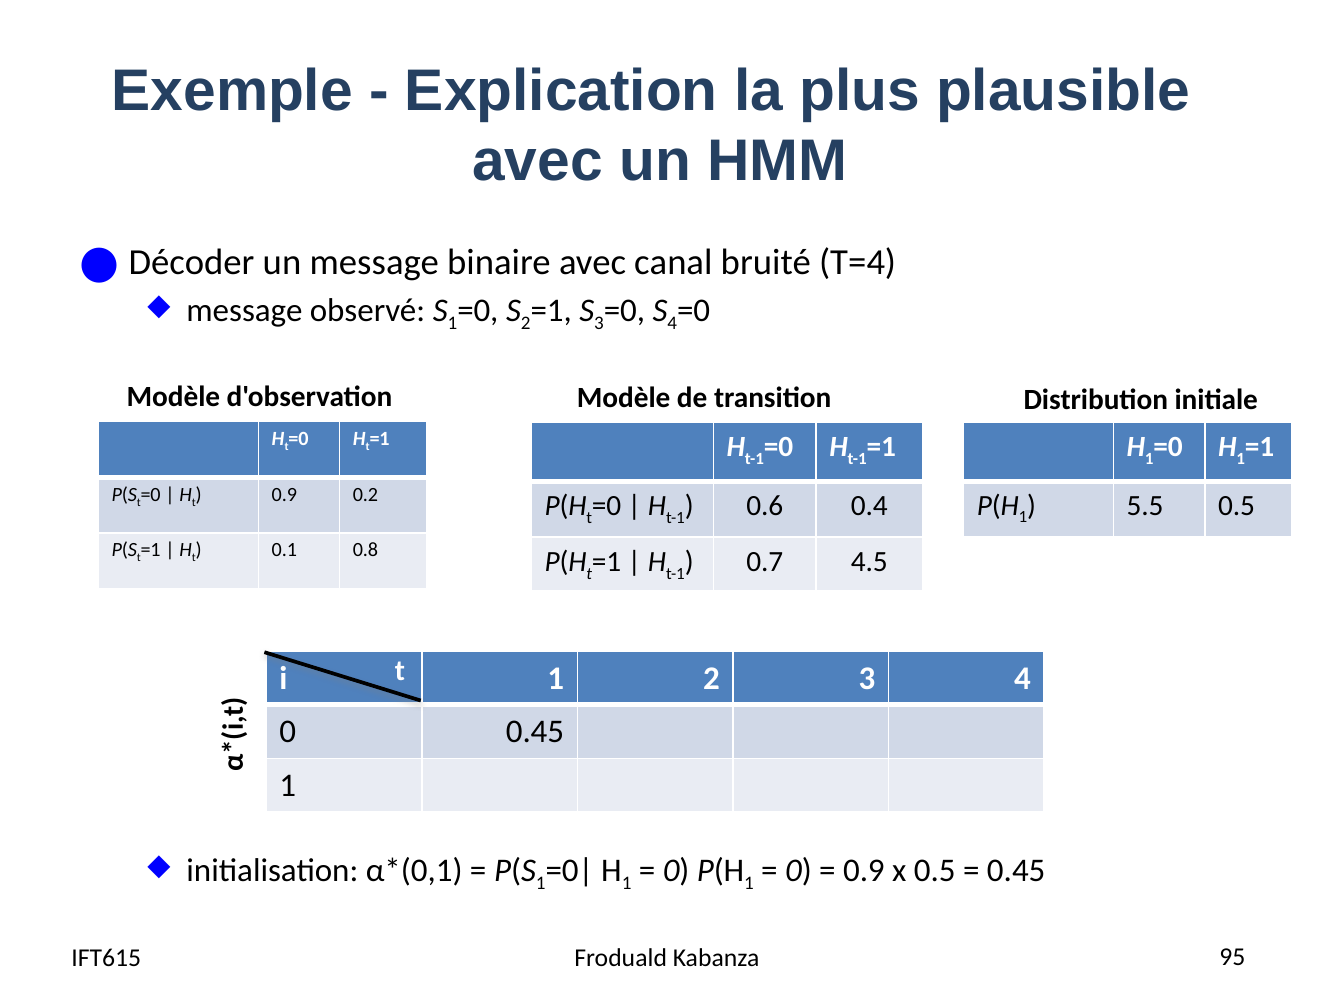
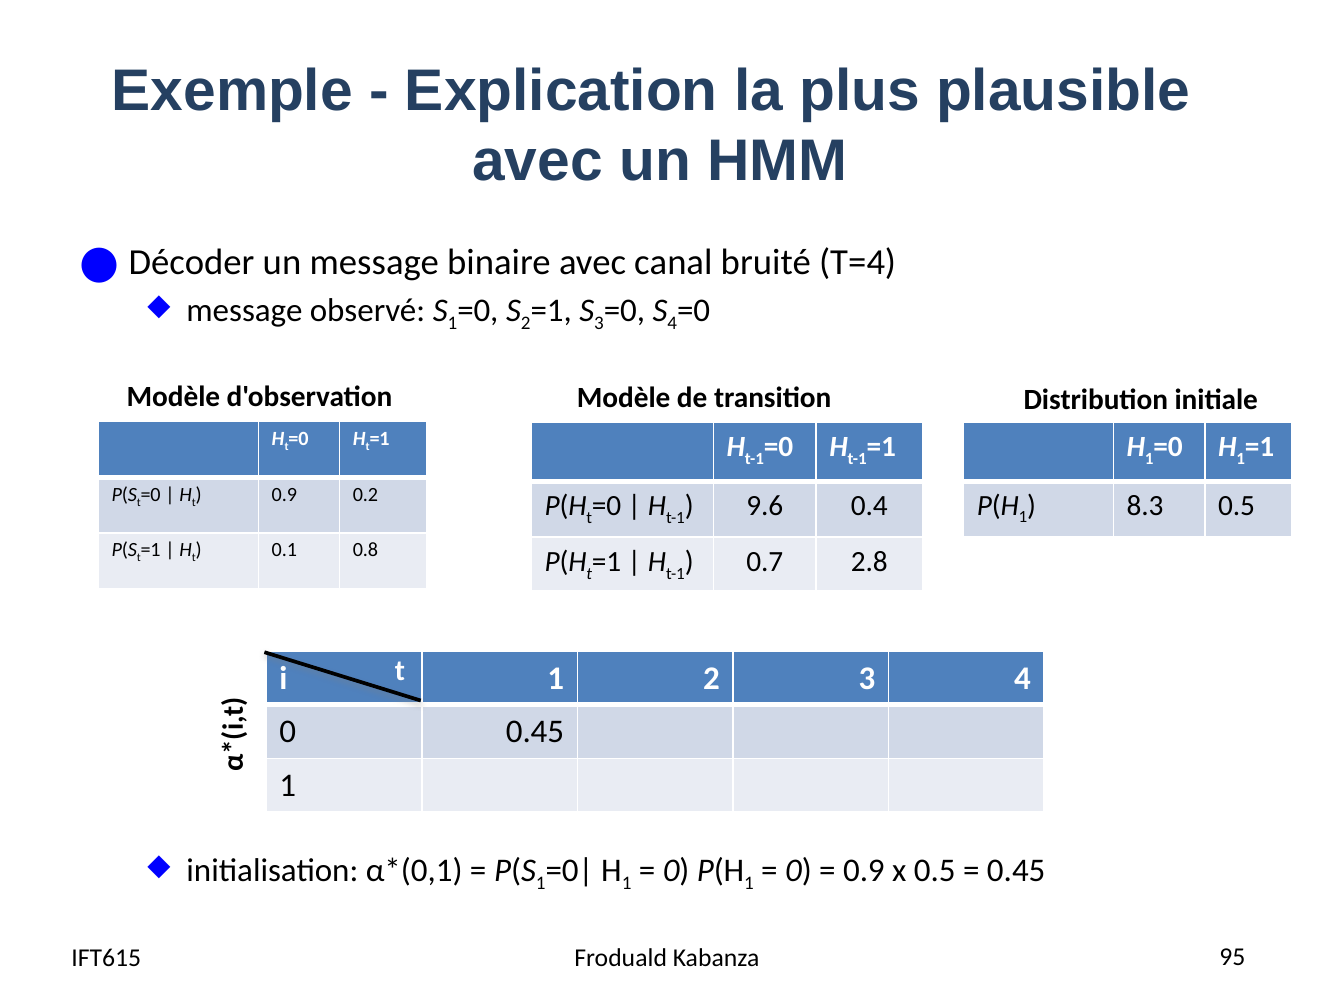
0.6: 0.6 -> 9.6
5.5: 5.5 -> 8.3
4.5: 4.5 -> 2.8
